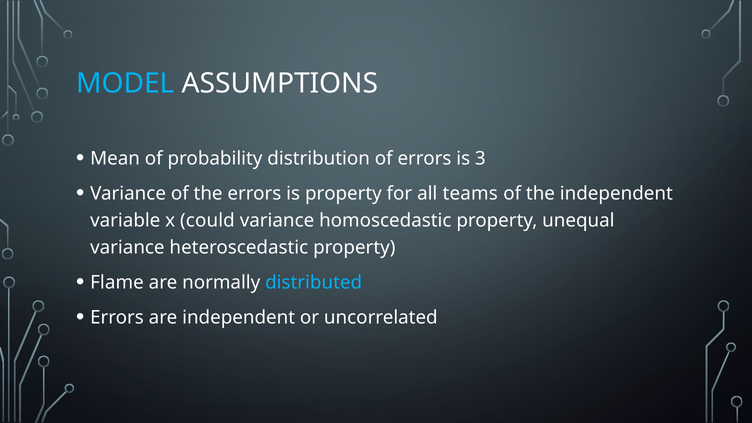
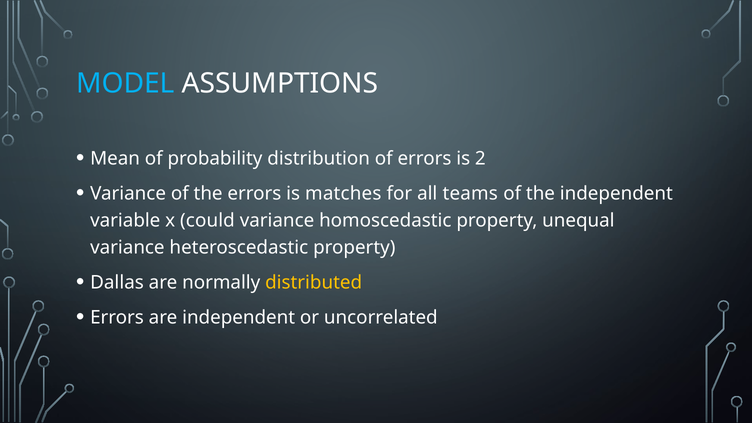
3: 3 -> 2
is property: property -> matches
Flame: Flame -> Dallas
distributed colour: light blue -> yellow
